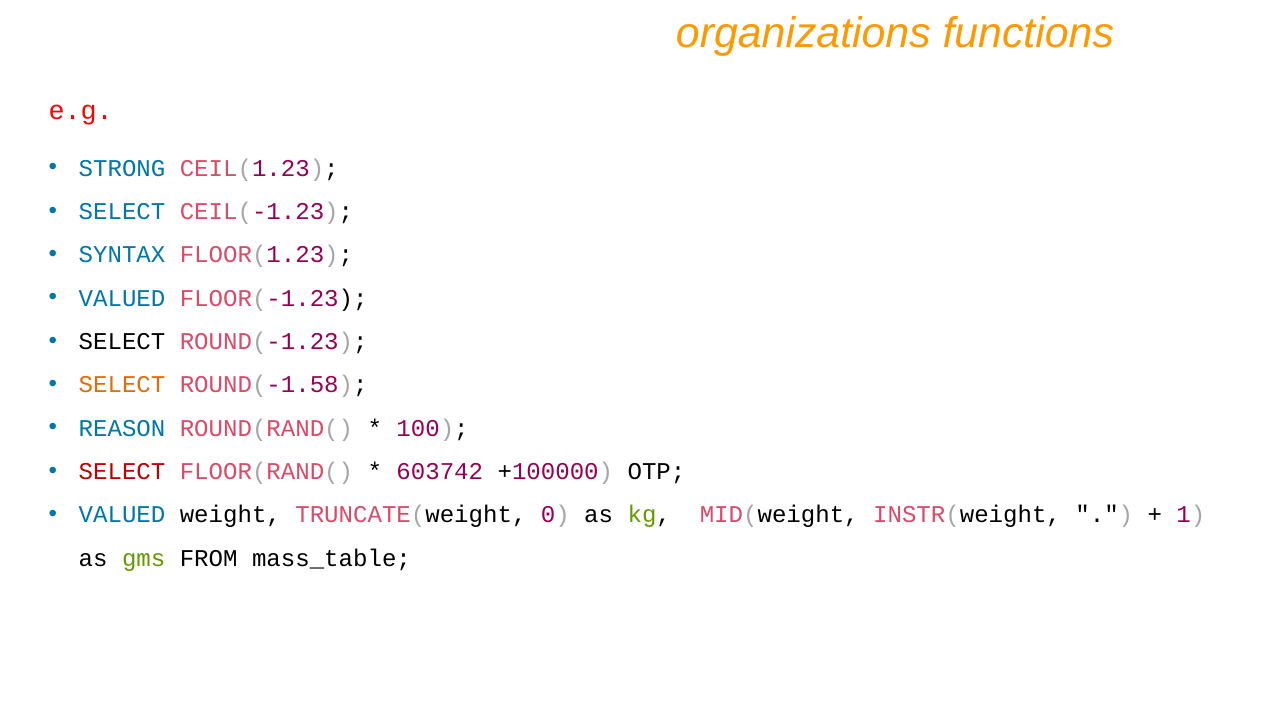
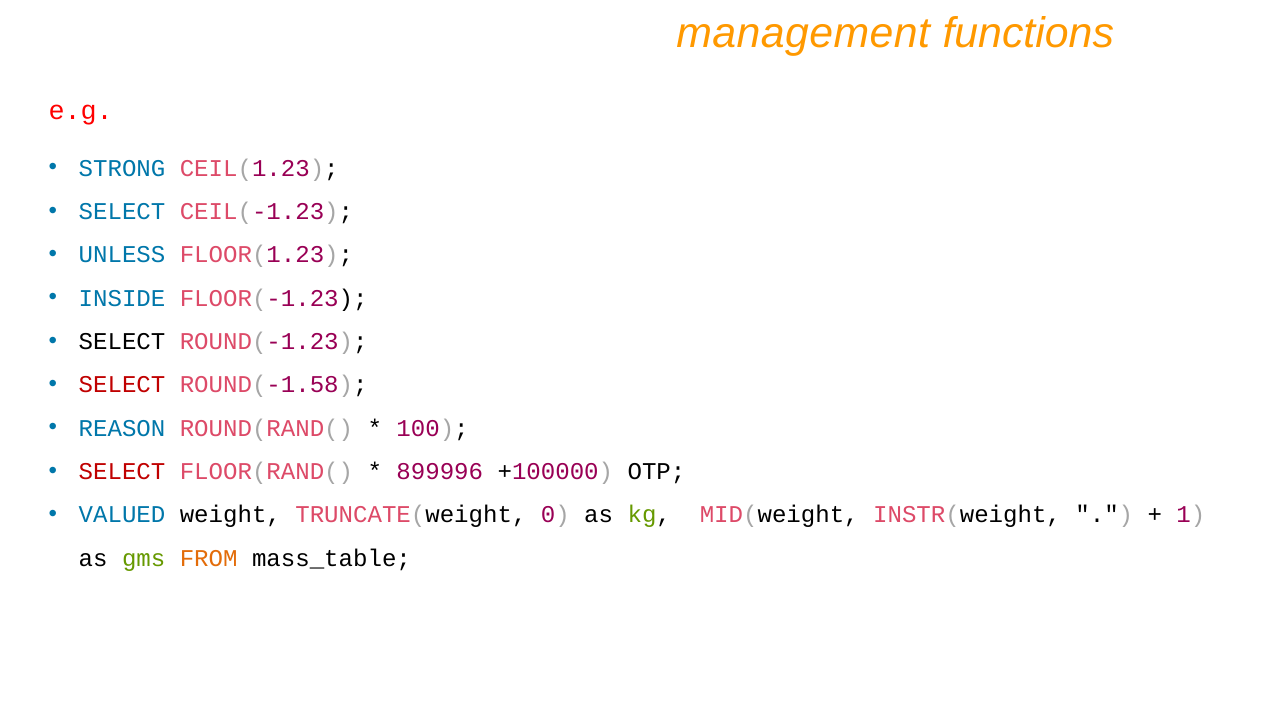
organizations: organizations -> management
SYNTAX: SYNTAX -> UNLESS
VALUED at (122, 298): VALUED -> INSIDE
SELECT at (122, 385) colour: orange -> red
603742: 603742 -> 899996
FROM colour: black -> orange
